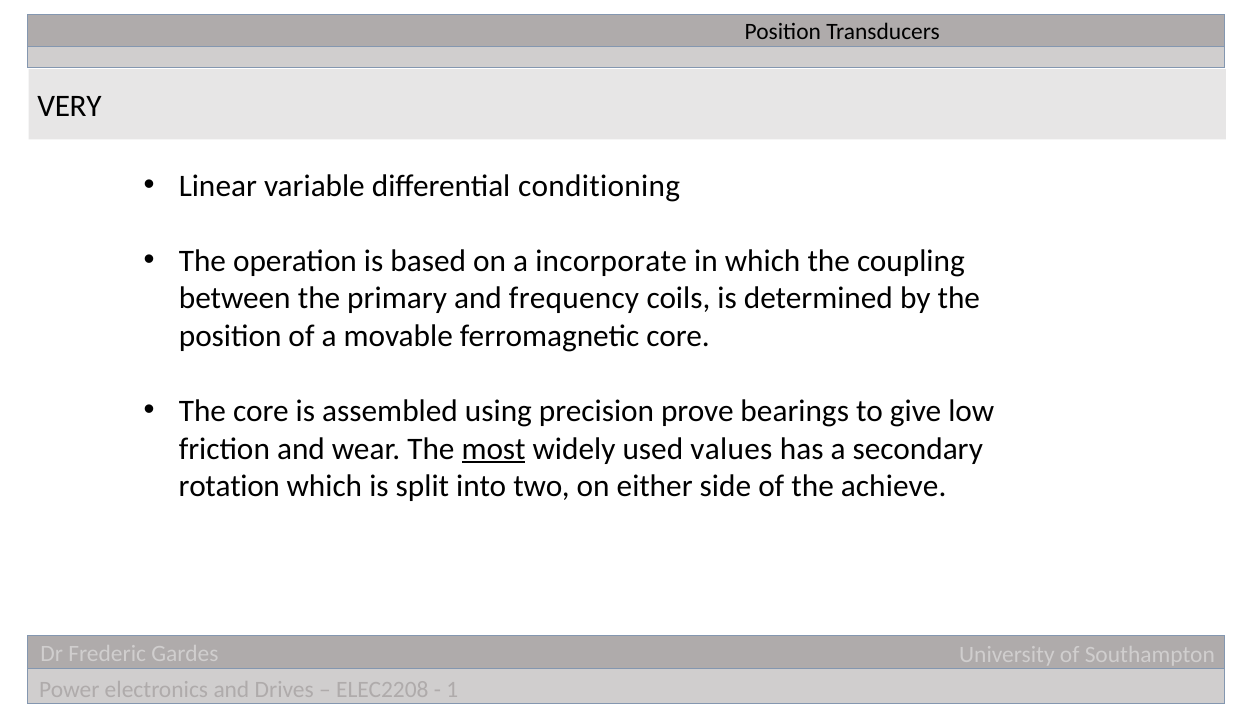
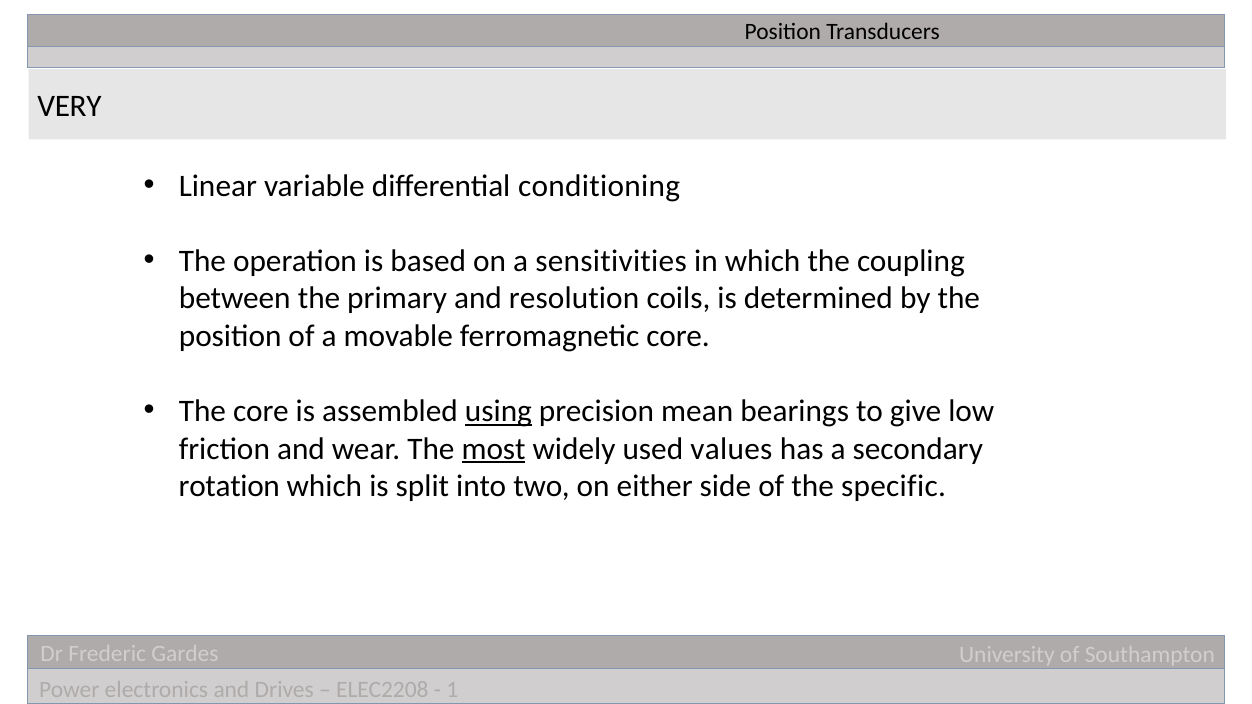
incorporate: incorporate -> sensitivities
frequency: frequency -> resolution
using underline: none -> present
prove: prove -> mean
achieve: achieve -> specific
